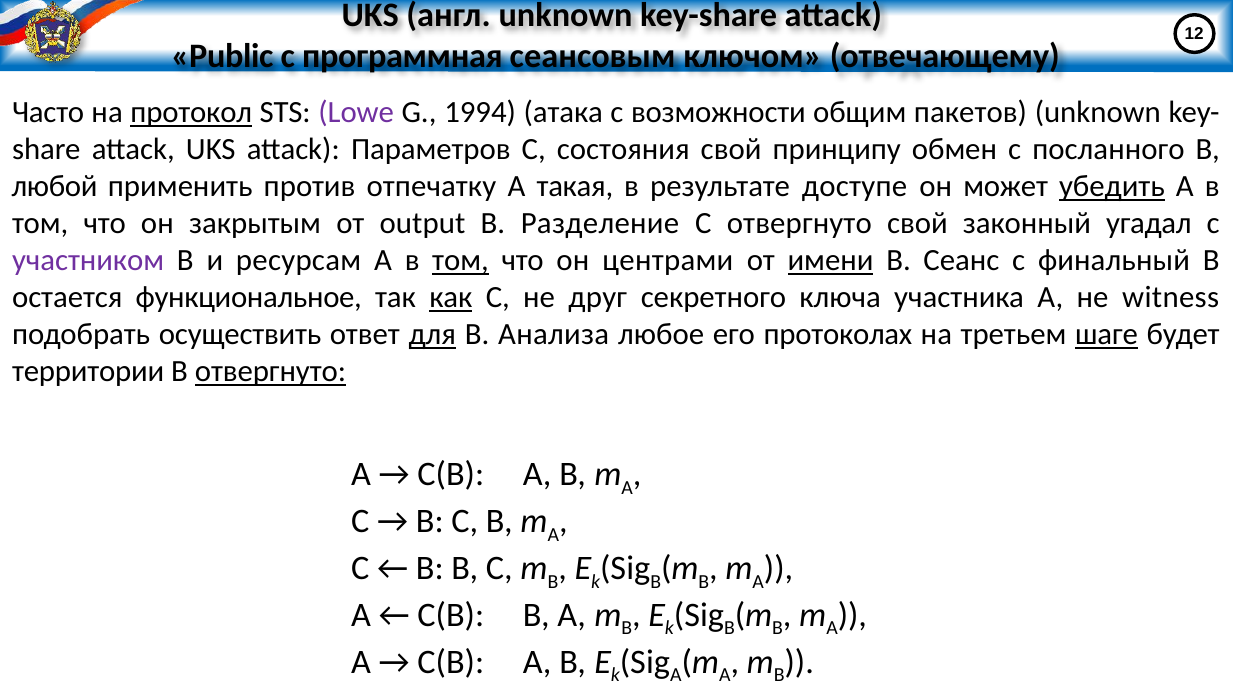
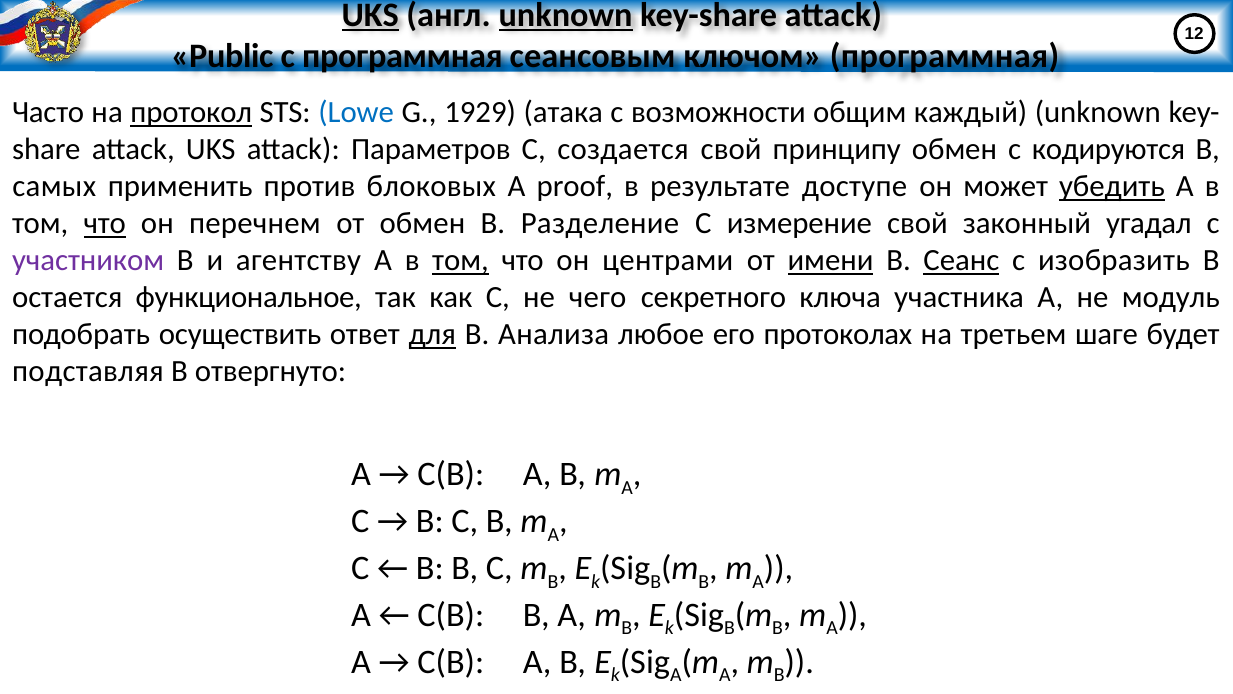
UKS at (370, 15) underline: none -> present
unknown at (566, 15) underline: none -> present
ключом отвечающему: отвечающему -> программная
Lowe colour: purple -> blue
1994: 1994 -> 1929
пакетов: пакетов -> каждый
состояния: состояния -> создается
посланного: посланного -> кодируются
любой: любой -> самых
отпечатку: отпечатку -> блоковых
такая: такая -> proof
что at (105, 223) underline: none -> present
закрытым: закрытым -> перечнем
от output: output -> обмен
C отвергнуто: отвергнуто -> измерение
ресурсам: ресурсам -> агентству
Сеанс underline: none -> present
финальный: финальный -> изобразить
как underline: present -> none
друг: друг -> чего
witness: witness -> модуль
шаге underline: present -> none
территории: территории -> подставляя
отвергнуто at (270, 371) underline: present -> none
